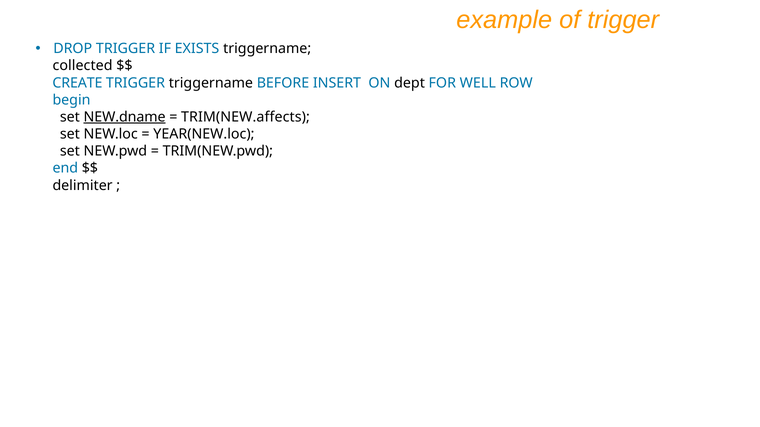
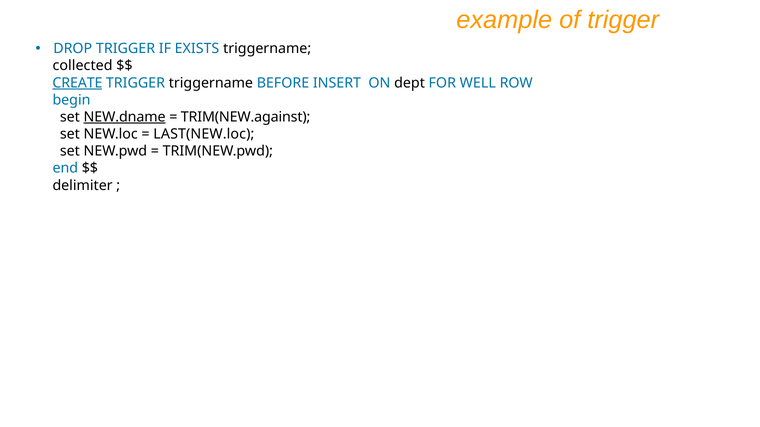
CREATE underline: none -> present
TRIM(NEW.affects: TRIM(NEW.affects -> TRIM(NEW.against
YEAR(NEW.loc: YEAR(NEW.loc -> LAST(NEW.loc
